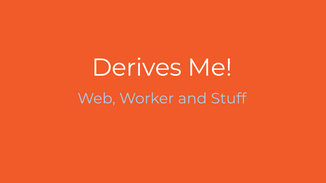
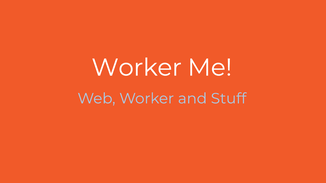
Derives at (137, 68): Derives -> Worker
